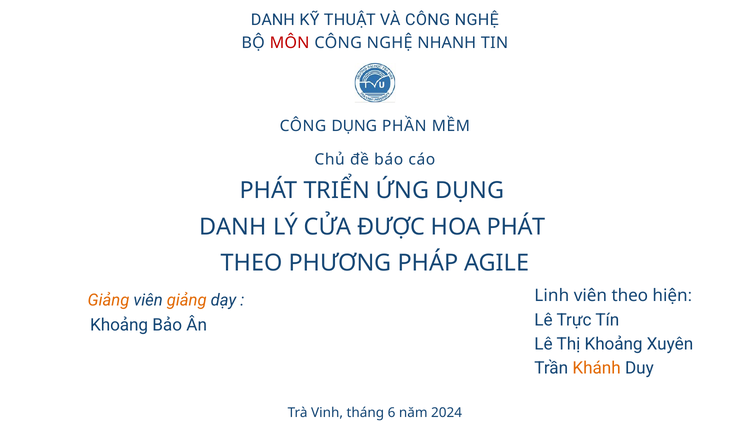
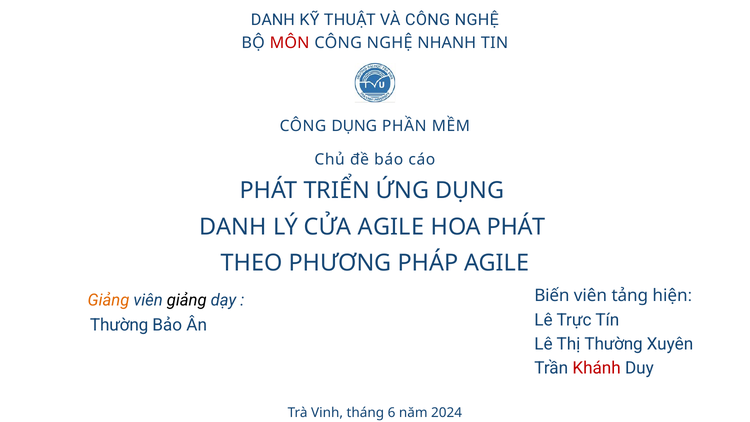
CỬA ĐƯỢC: ĐƯỢC -> AGILE
Linh: Linh -> Biến
viên theo: theo -> tảng
giảng at (187, 300) colour: orange -> black
Khoảng at (119, 325): Khoảng -> Thường
Thị Khoảng: Khoảng -> Thường
Khánh colour: orange -> red
